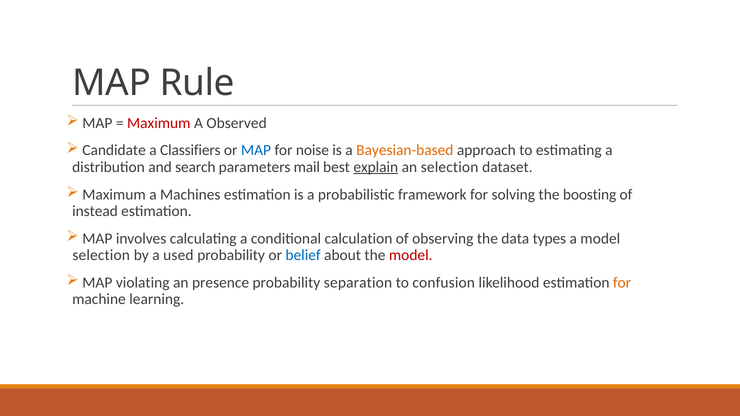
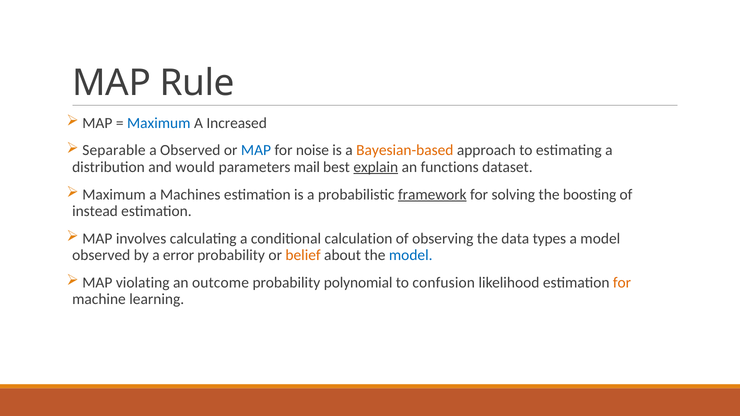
Maximum at (159, 123) colour: red -> blue
Observed: Observed -> Increased
Candidate: Candidate -> Separable
a Classifiers: Classifiers -> Observed
search: search -> would
an selection: selection -> functions
framework underline: none -> present
selection at (101, 255): selection -> observed
used: used -> error
belief colour: blue -> orange
model at (411, 255) colour: red -> blue
presence: presence -> outcome
separation: separation -> polynomial
